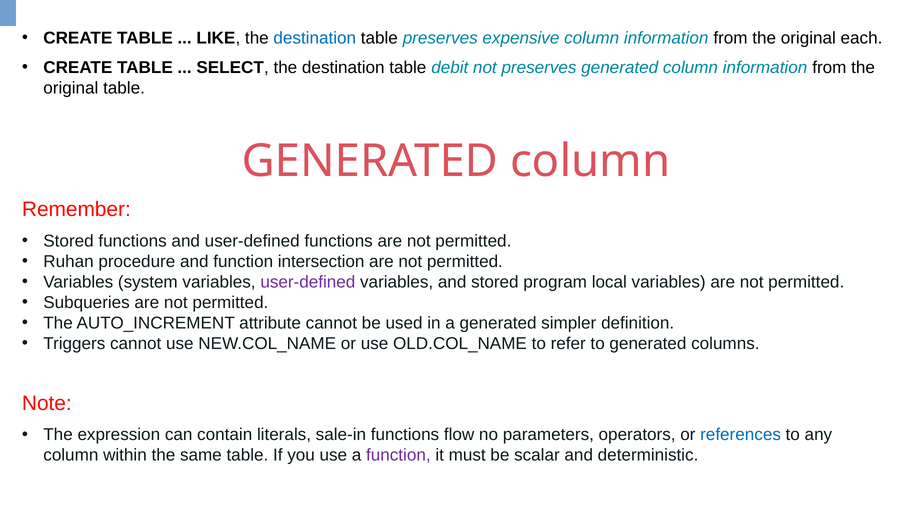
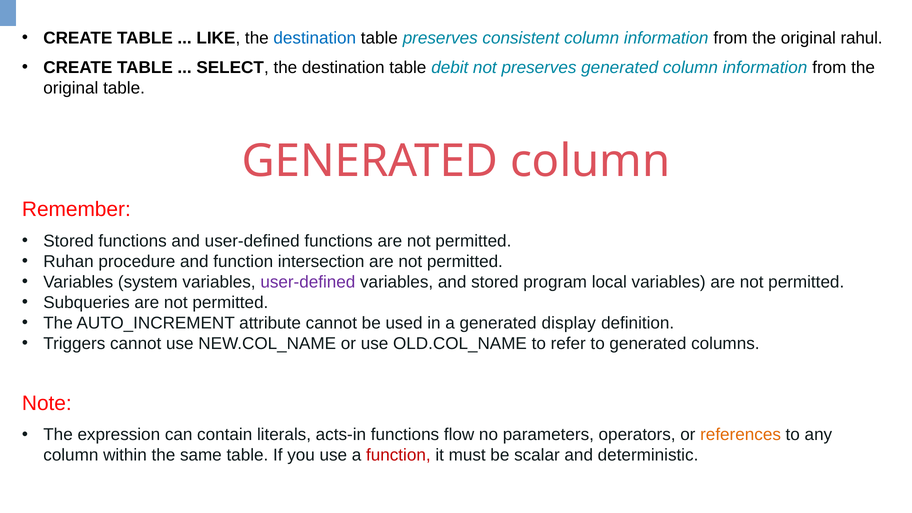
expensive: expensive -> consistent
each: each -> rahul
simpler: simpler -> display
sale-in: sale-in -> acts-in
references colour: blue -> orange
function at (398, 455) colour: purple -> red
